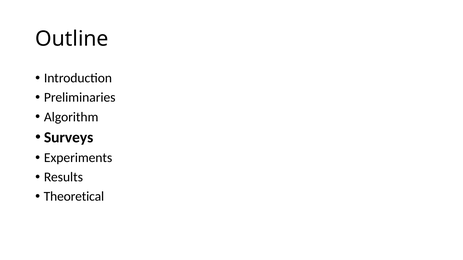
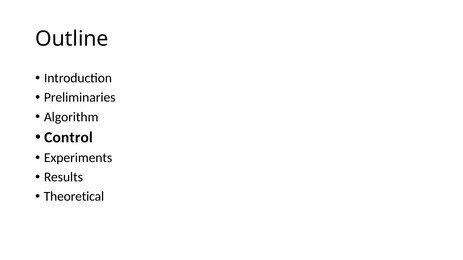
Surveys: Surveys -> Control
